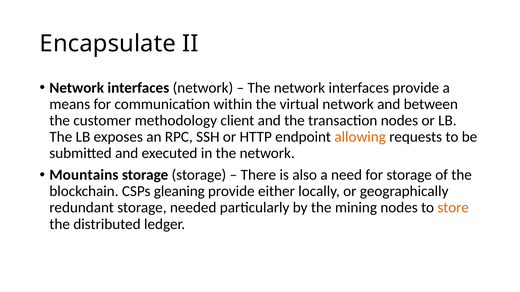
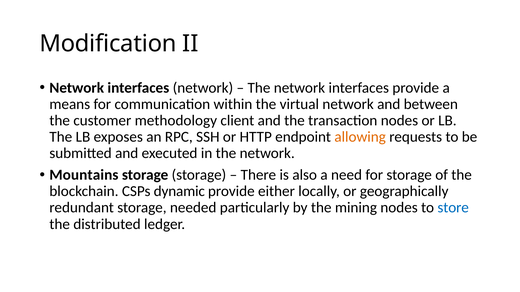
Encapsulate: Encapsulate -> Modification
gleaning: gleaning -> dynamic
store colour: orange -> blue
